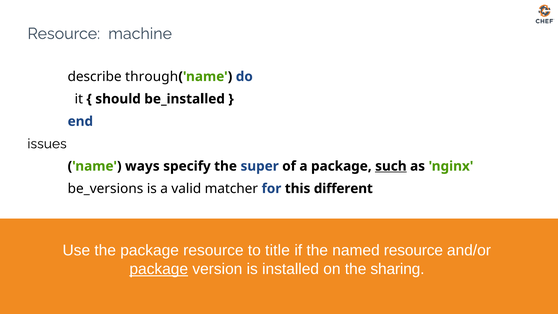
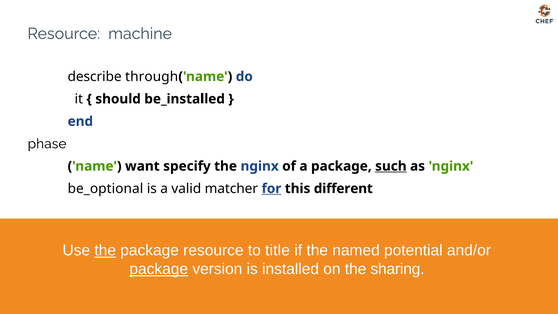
issues: issues -> phase
ways: ways -> want
the super: super -> nginx
be_versions: be_versions -> be_optional
for underline: none -> present
the at (105, 250) underline: none -> present
named resource: resource -> potential
